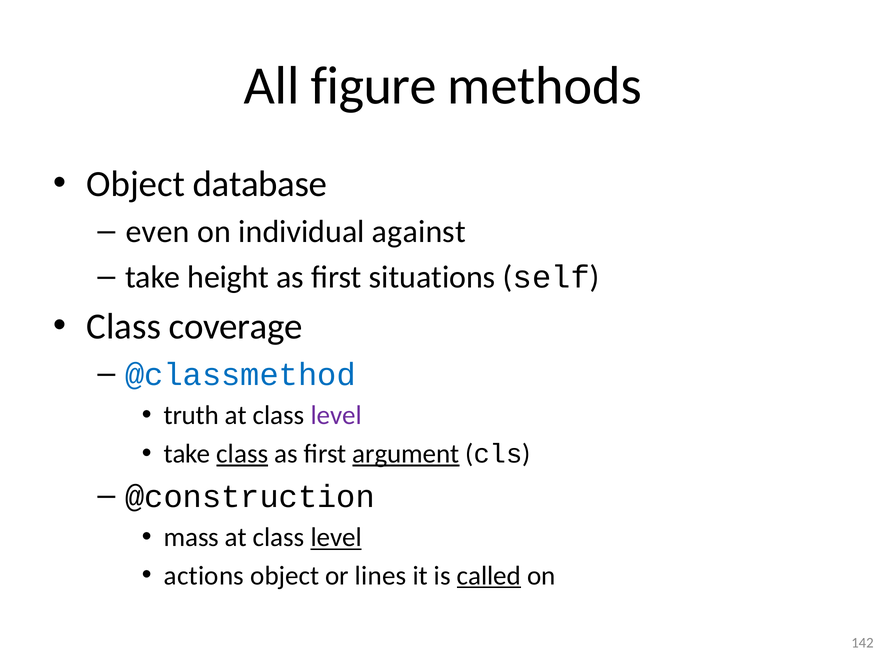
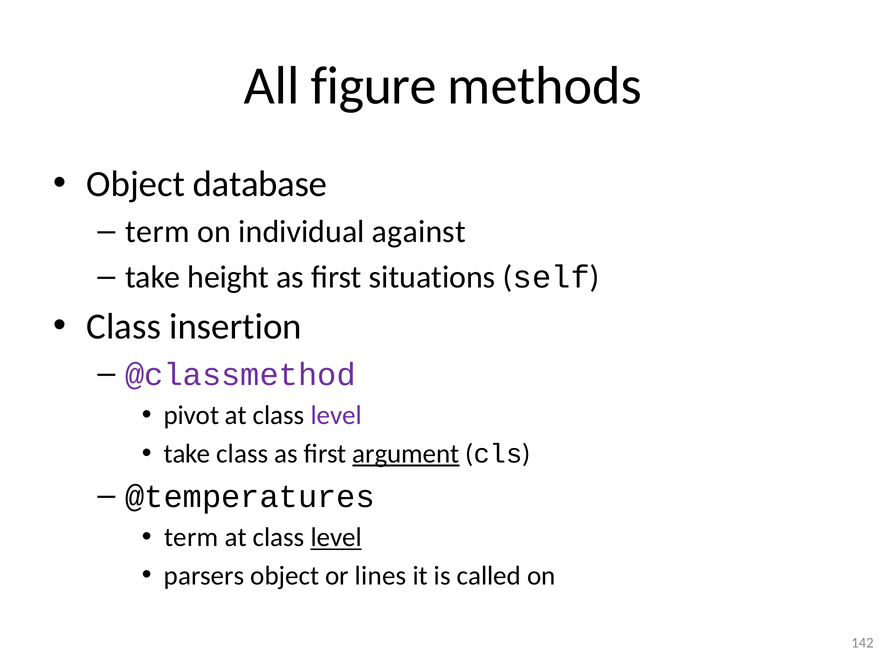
even at (158, 232): even -> term
coverage: coverage -> insertion
@classmethod colour: blue -> purple
truth: truth -> pivot
class at (242, 454) underline: present -> none
@construction: @construction -> @temperatures
mass at (191, 538): mass -> term
actions: actions -> parsers
called underline: present -> none
